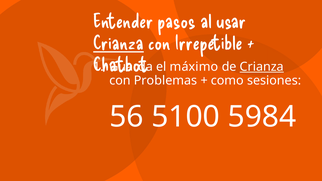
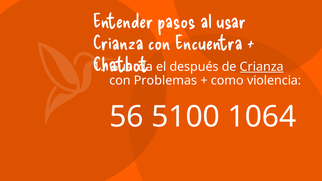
Crianza at (118, 43) underline: present -> none
Irrepetible: Irrepetible -> Encuentra
máximo: máximo -> después
sesiones: sesiones -> violencia
5984: 5984 -> 1064
